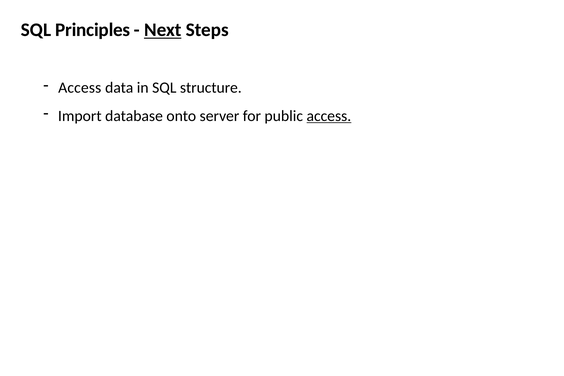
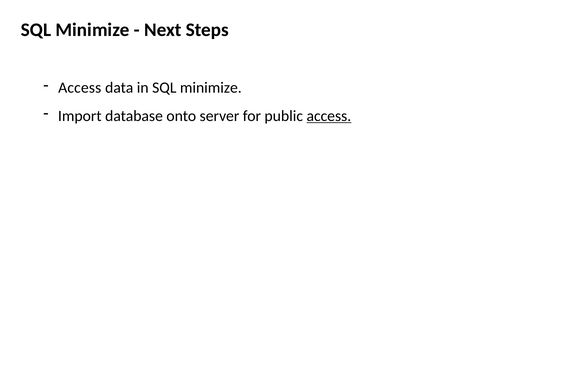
Principles at (93, 30): Principles -> Minimize
Next underline: present -> none
in SQL structure: structure -> minimize
